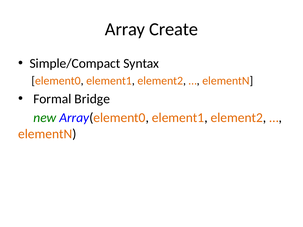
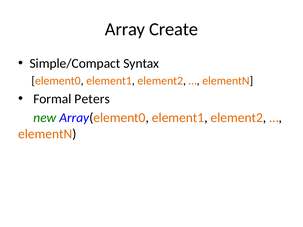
Bridge: Bridge -> Peters
